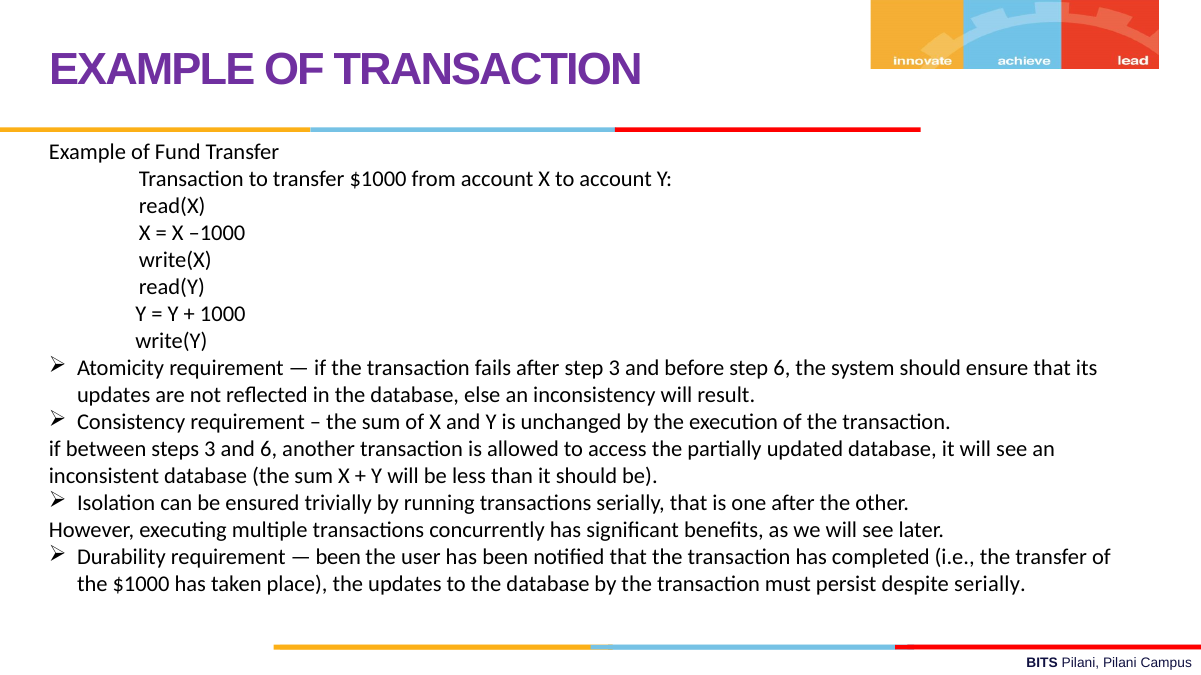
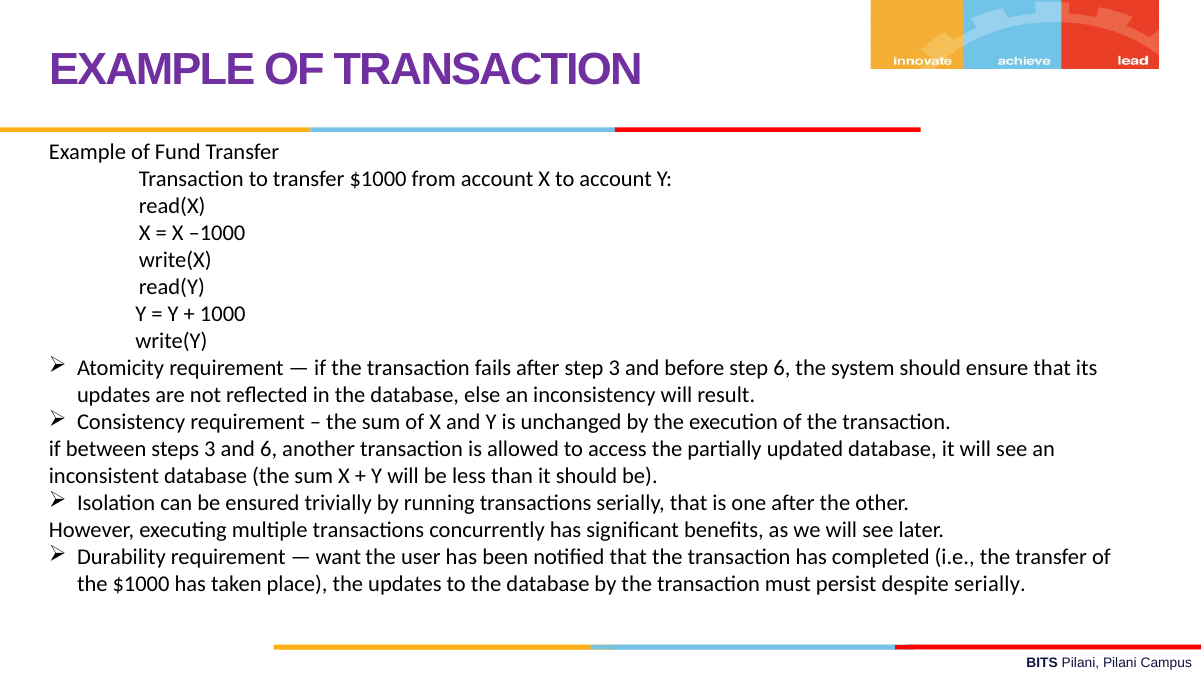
been at (338, 558): been -> want
